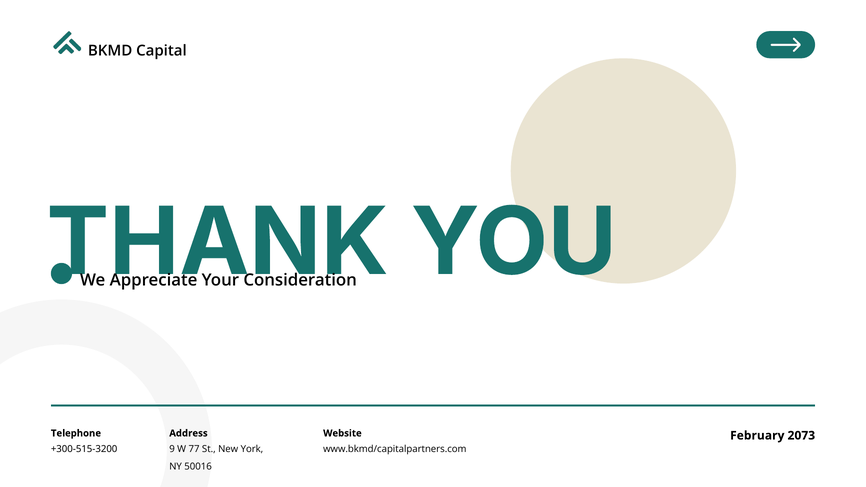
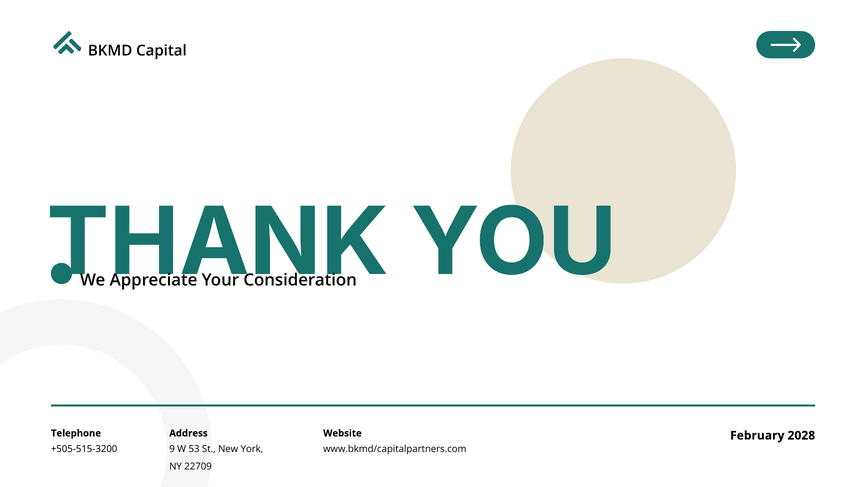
2073: 2073 -> 2028
77: 77 -> 53
+300-515-3200: +300-515-3200 -> +505-515-3200
50016: 50016 -> 22709
